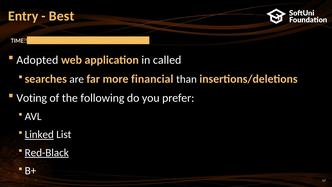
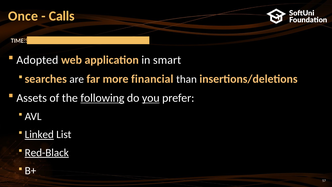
Entry: Entry -> Once
Best: Best -> Calls
called: called -> smart
Voting: Voting -> Assets
following underline: none -> present
you underline: none -> present
